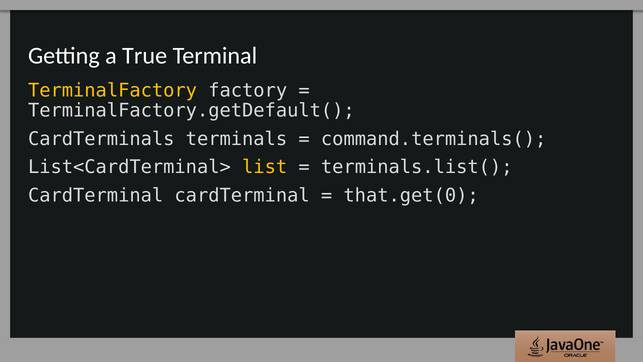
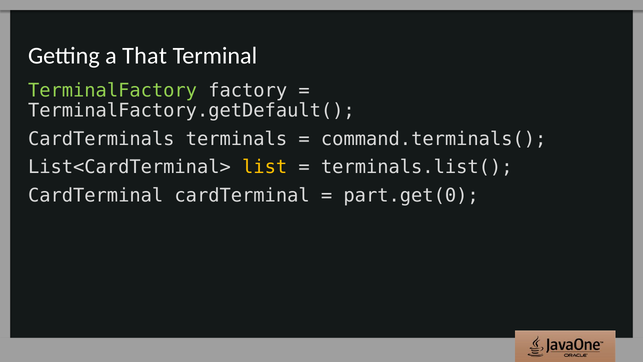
True: True -> That
TerminalFactory colour: yellow -> light green
that.get(0: that.get(0 -> part.get(0
